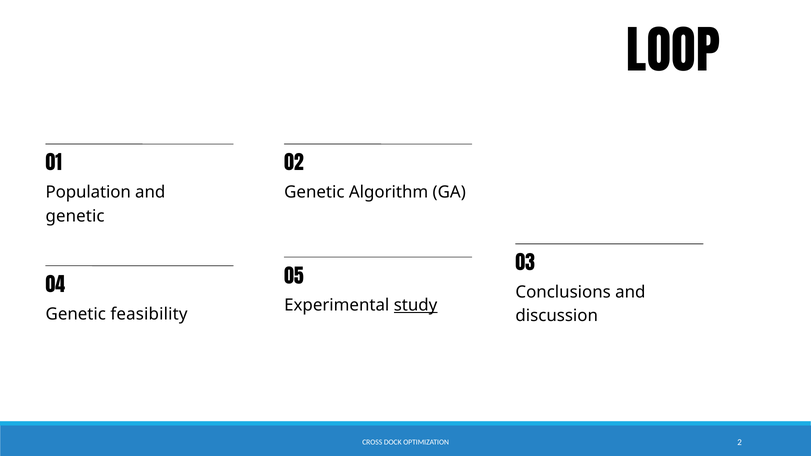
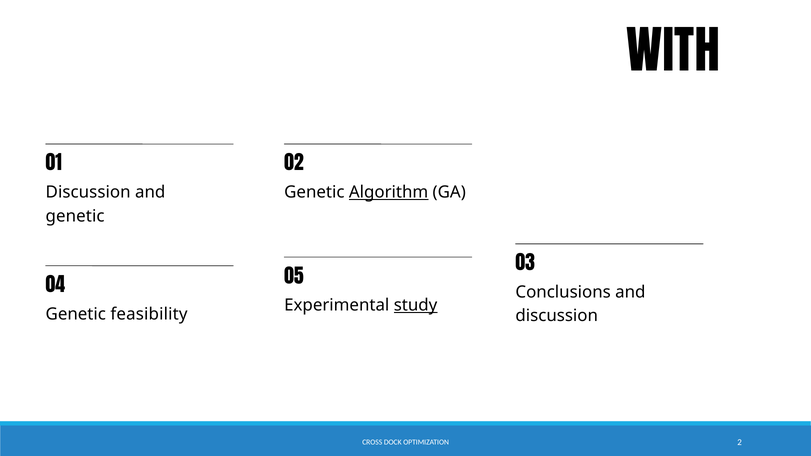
LOOP: LOOP -> WITH
Population at (88, 192): Population -> Discussion
Algorithm underline: none -> present
